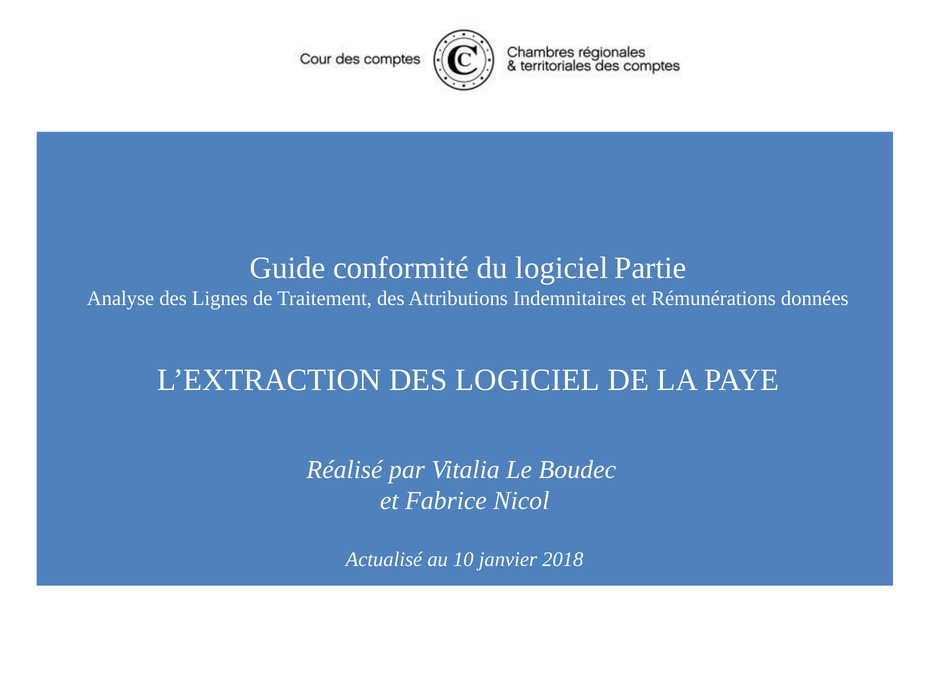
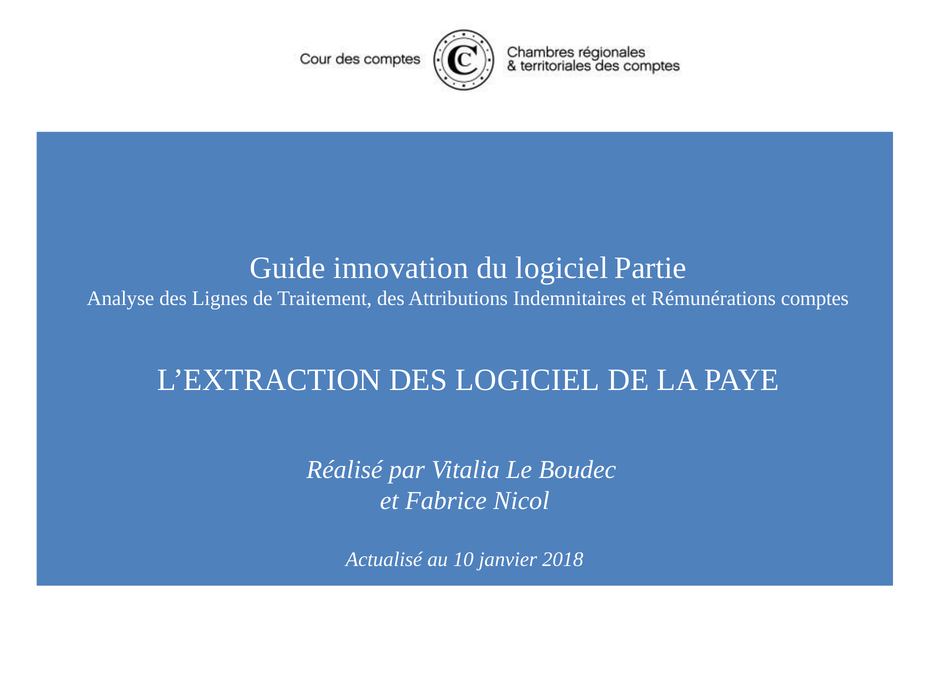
conformité: conformité -> innovation
données: données -> comptes
